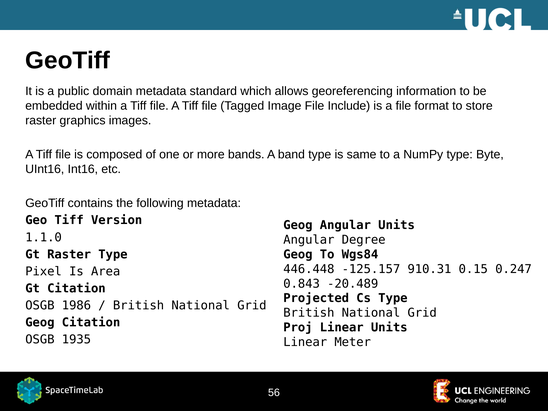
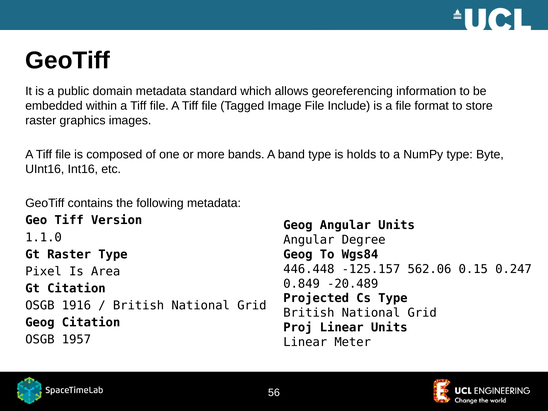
same: same -> holds
910.31: 910.31 -> 562.06
0.843: 0.843 -> 0.849
1986: 1986 -> 1916
1935: 1935 -> 1957
